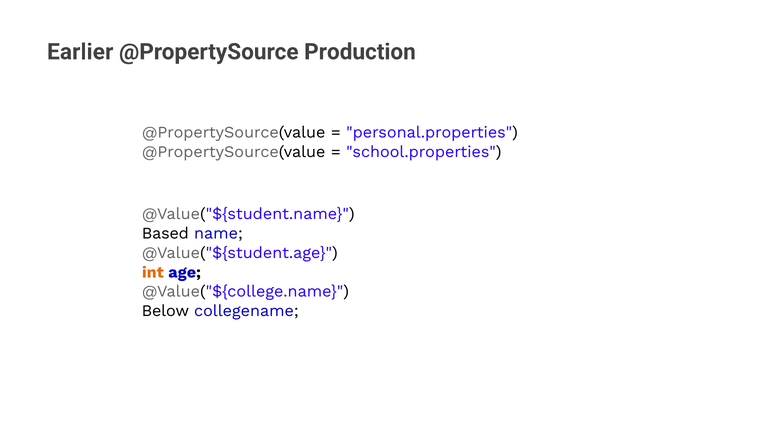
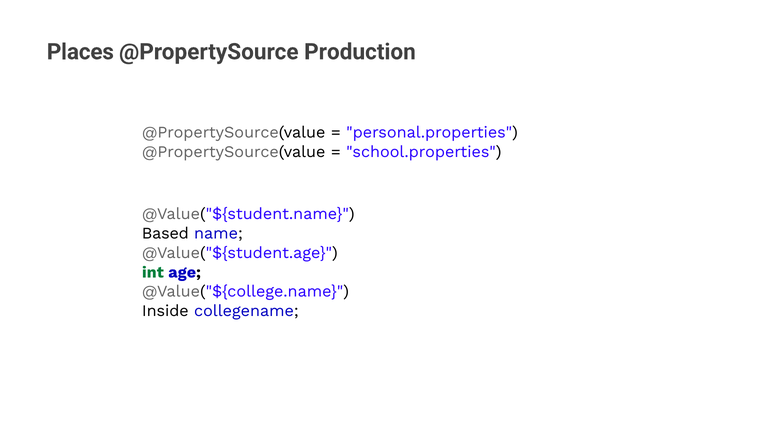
Earlier: Earlier -> Places
int colour: orange -> green
Below: Below -> Inside
